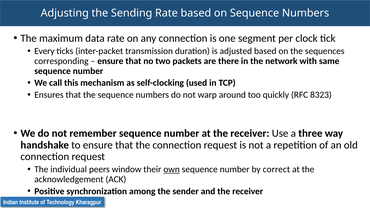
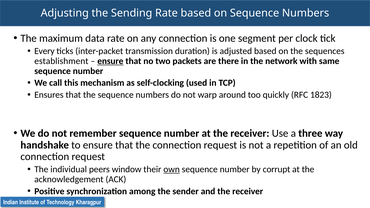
corresponding: corresponding -> establishment
ensure at (110, 61) underline: none -> present
8323: 8323 -> 1823
correct: correct -> corrupt
